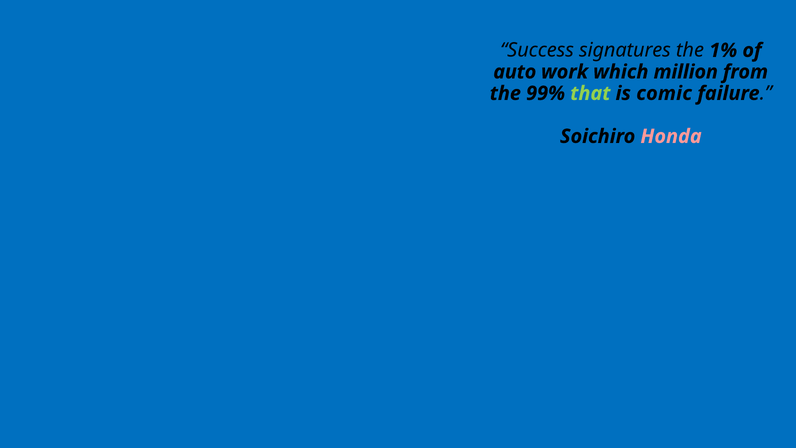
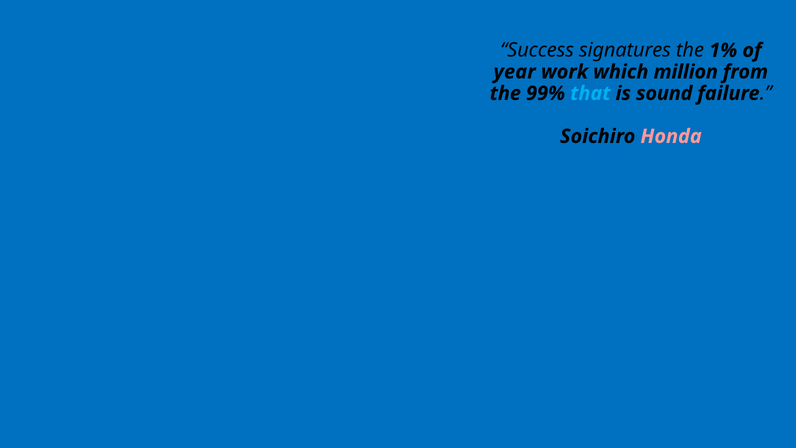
auto: auto -> year
that colour: light green -> light blue
comic: comic -> sound
